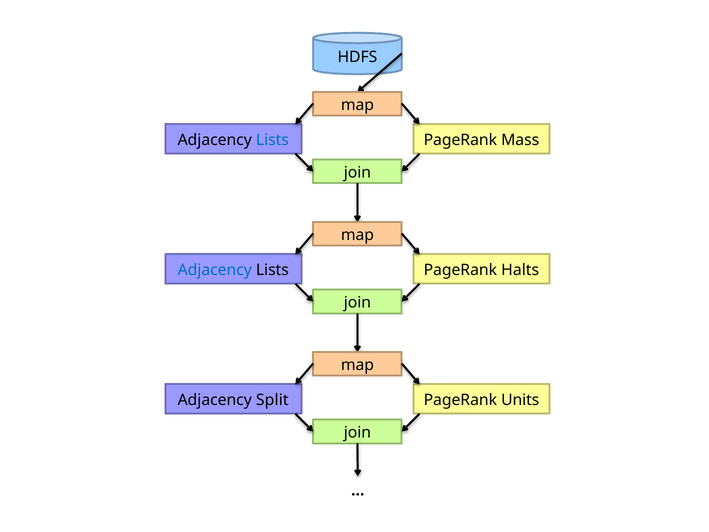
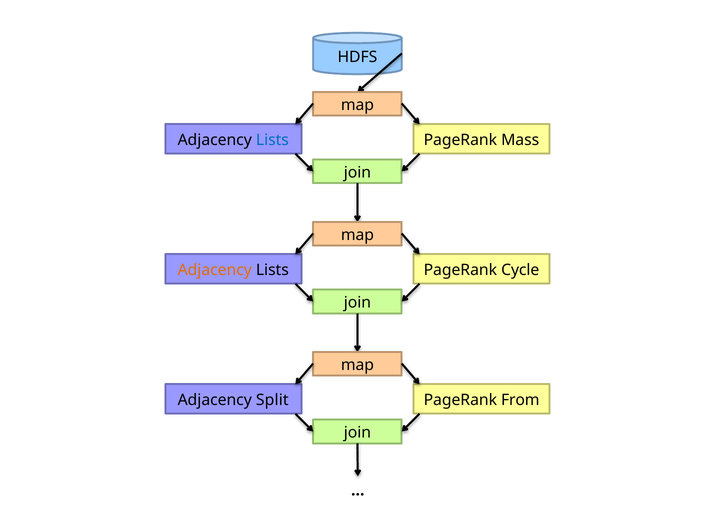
Adjacency at (215, 270) colour: blue -> orange
Halts: Halts -> Cycle
Units: Units -> From
